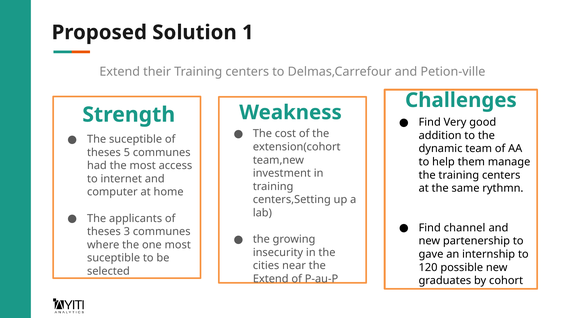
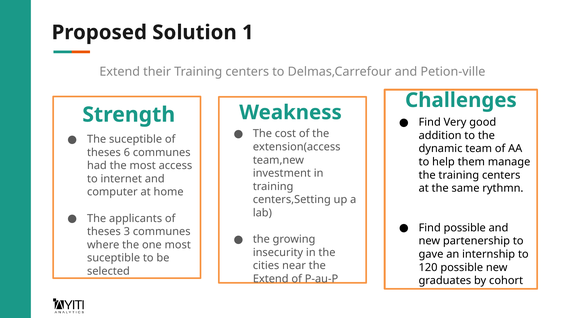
extension(cohort: extension(cohort -> extension(access
5: 5 -> 6
Find channel: channel -> possible
